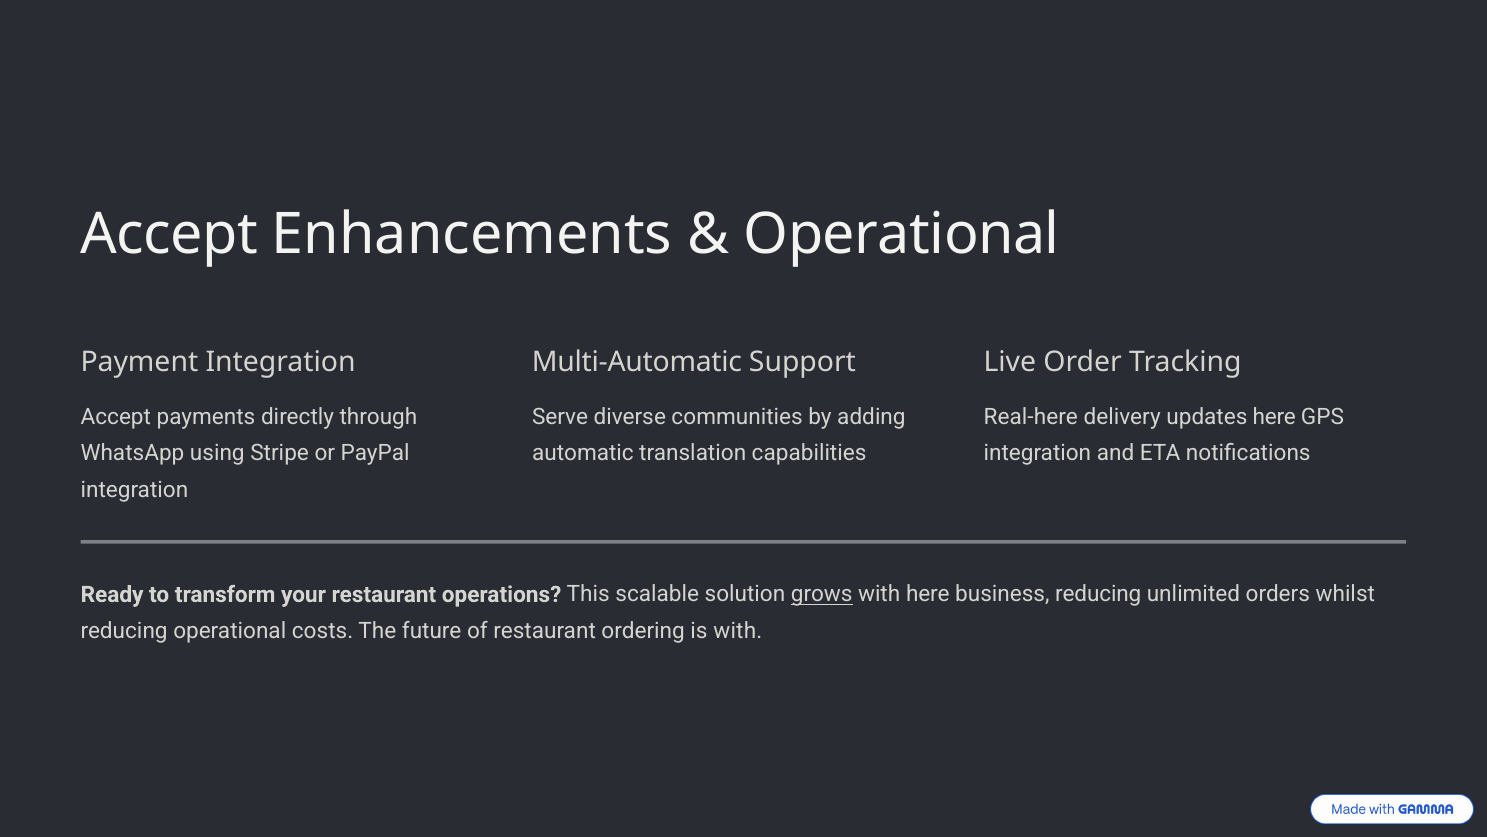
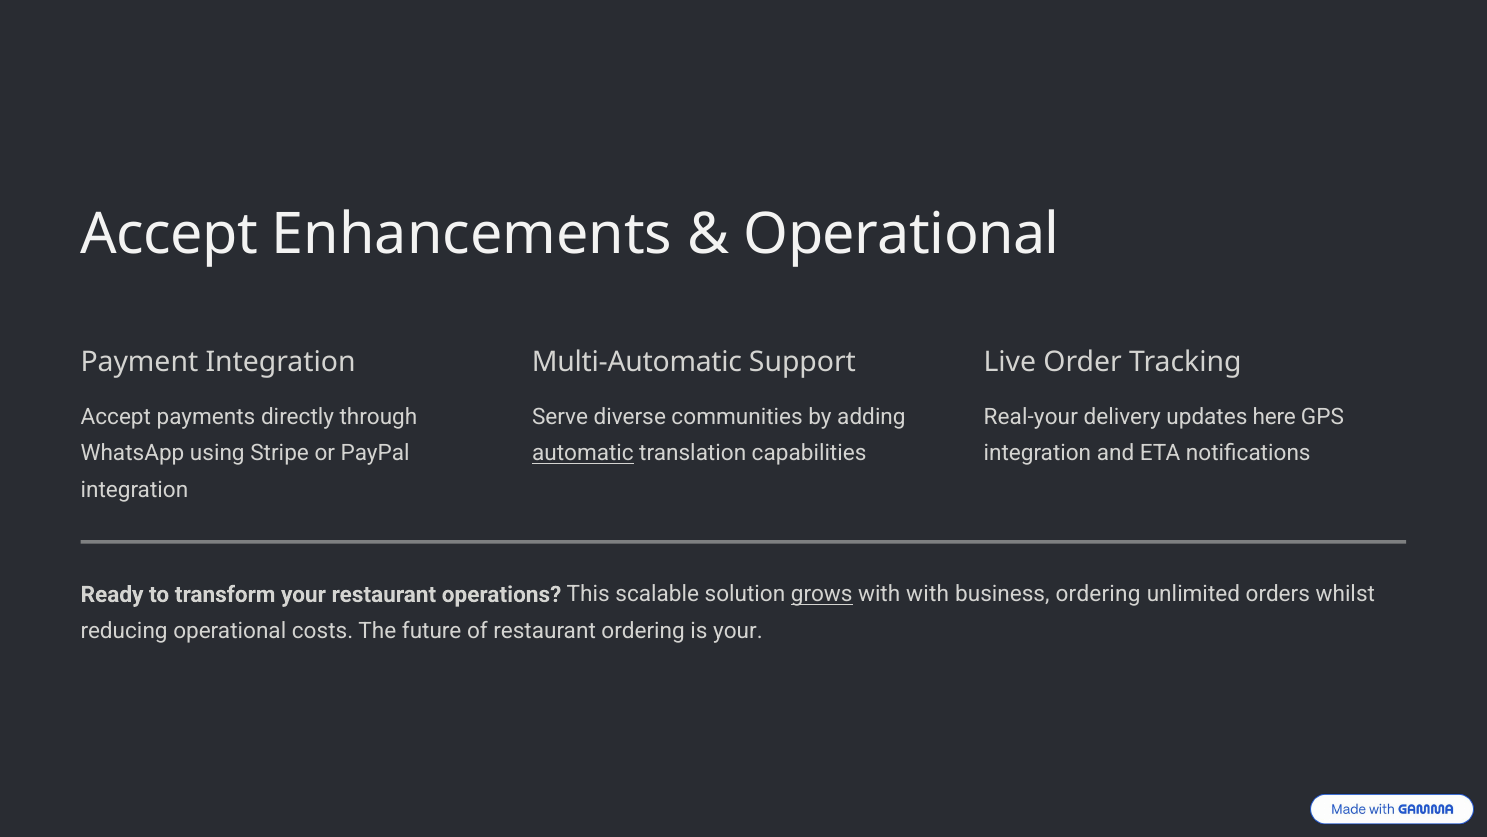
Real-here: Real-here -> Real-your
automatic underline: none -> present
with here: here -> with
business reducing: reducing -> ordering
is with: with -> your
